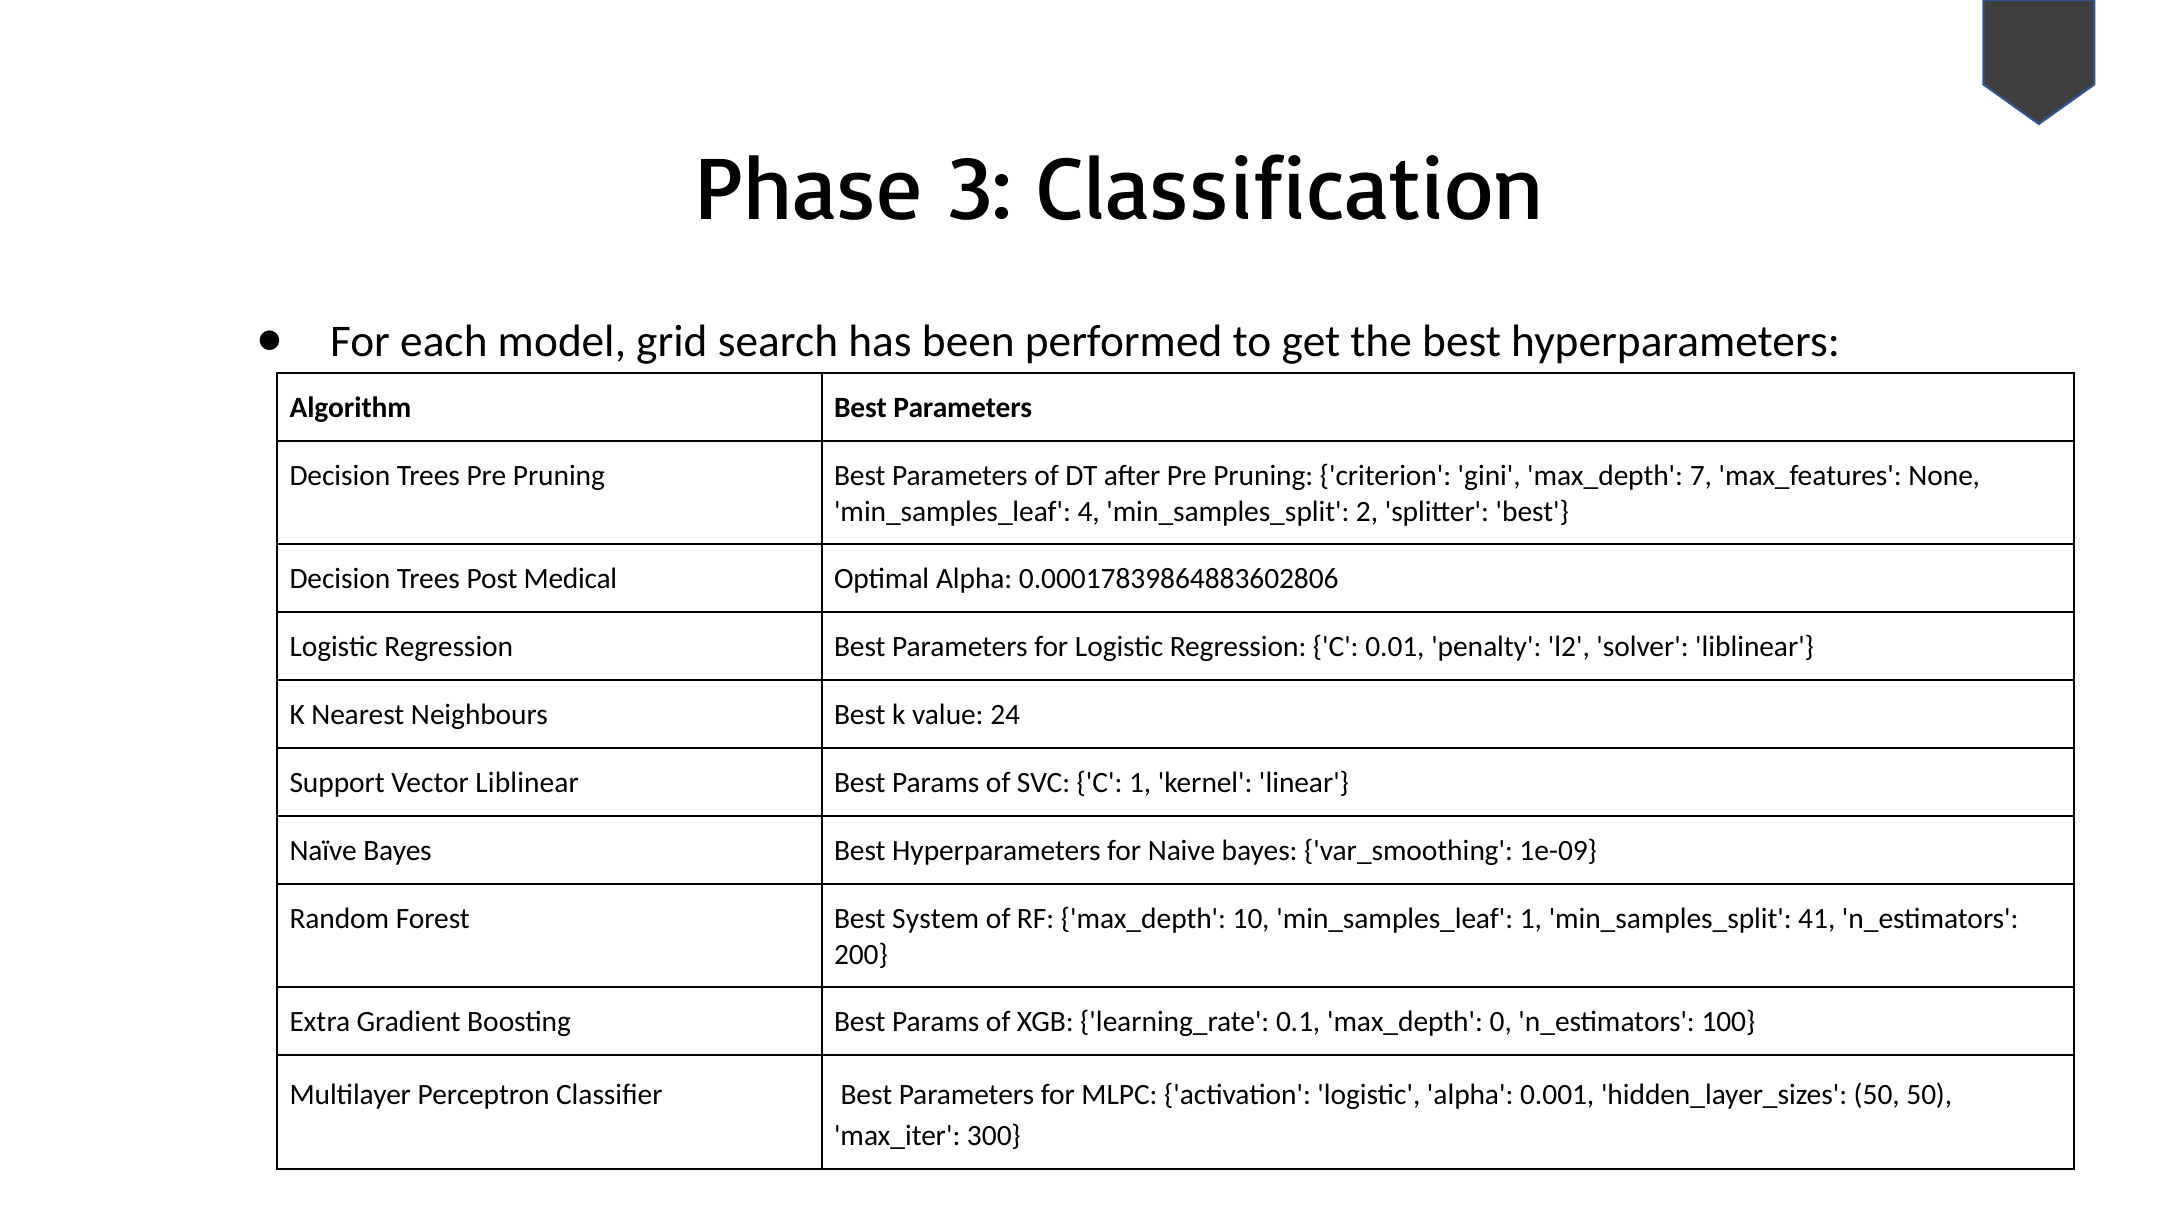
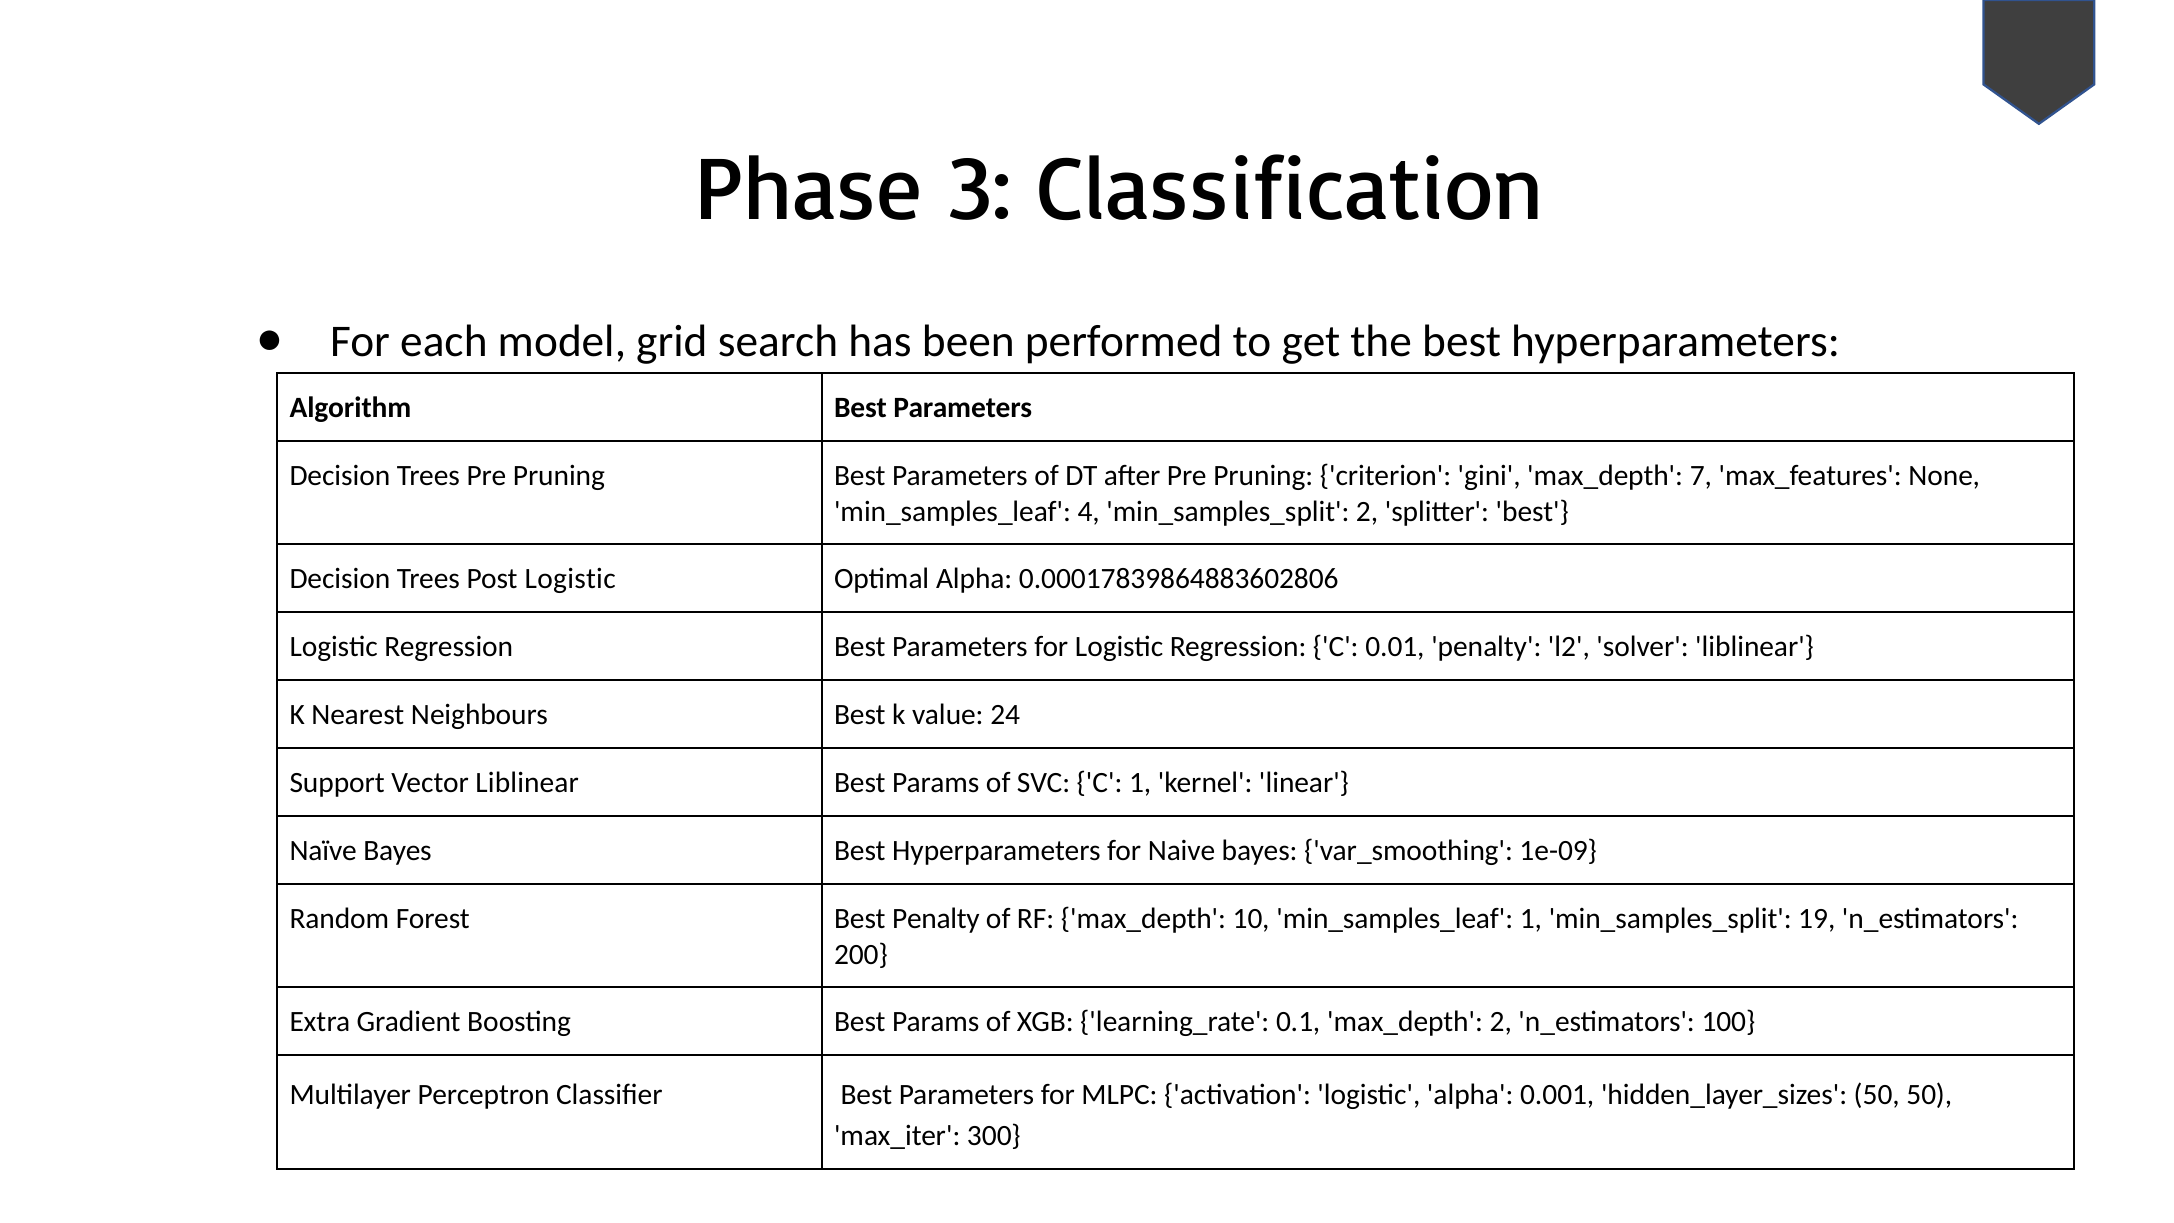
Post Medical: Medical -> Logistic
Best System: System -> Penalty
41: 41 -> 19
0 at (1501, 1022): 0 -> 2
